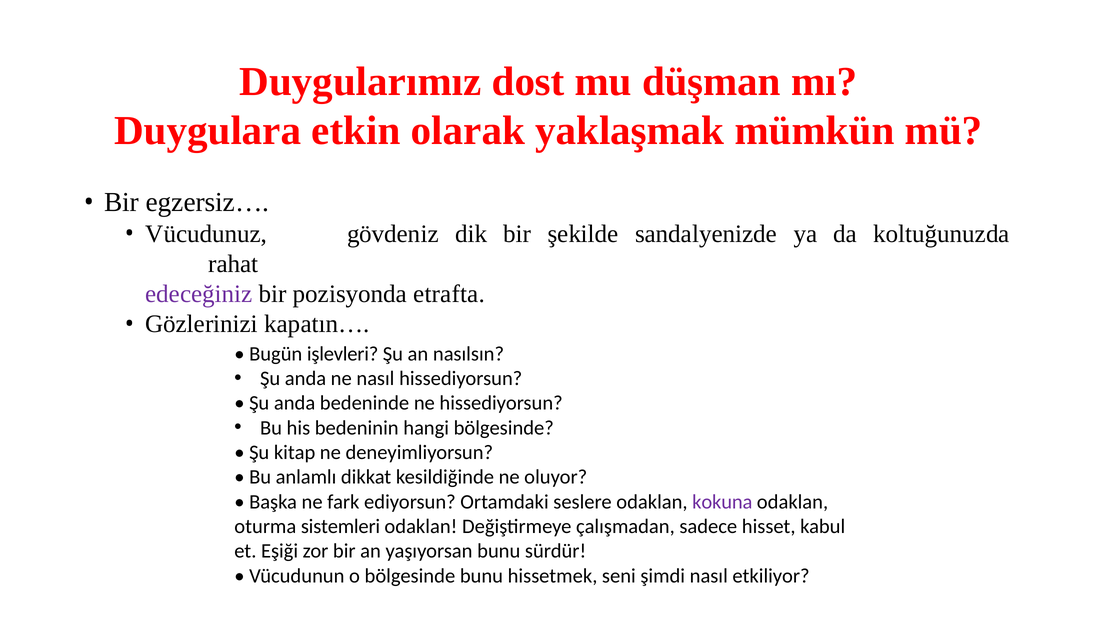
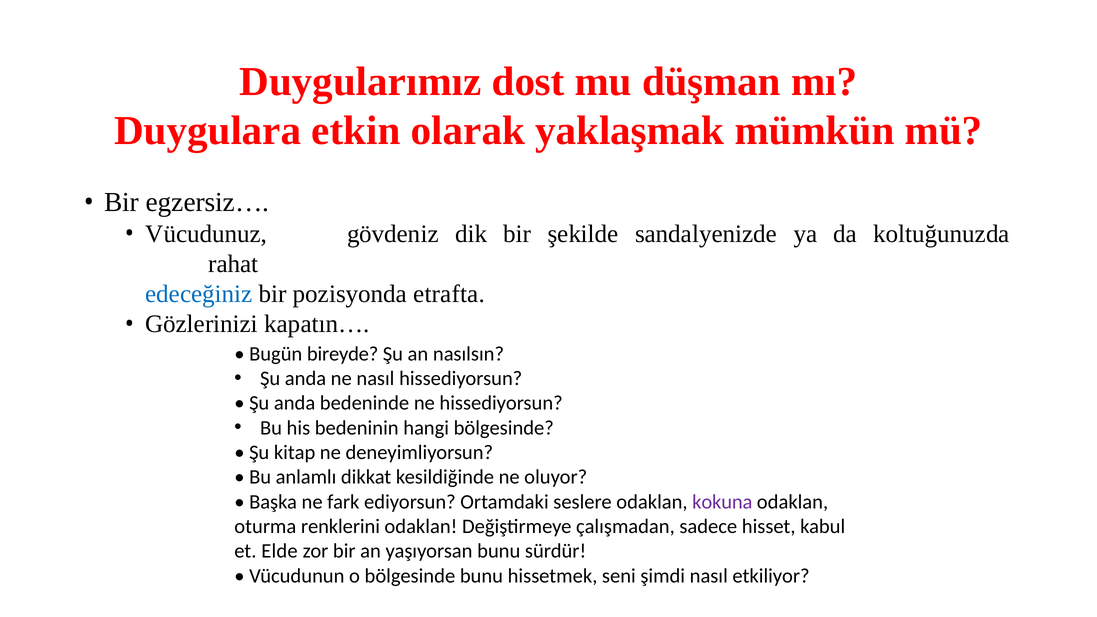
edeceğiniz colour: purple -> blue
işlevleri: işlevleri -> bireyde
sistemleri: sistemleri -> renklerini
Eşiği: Eşiği -> Elde
